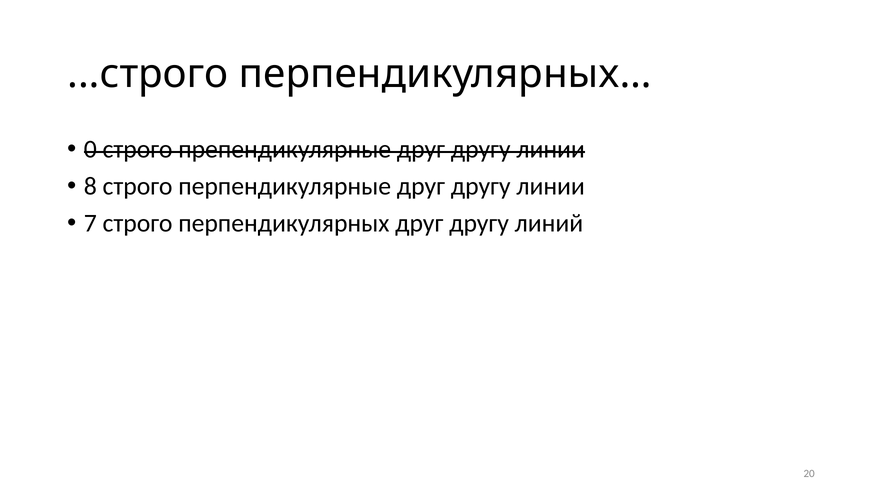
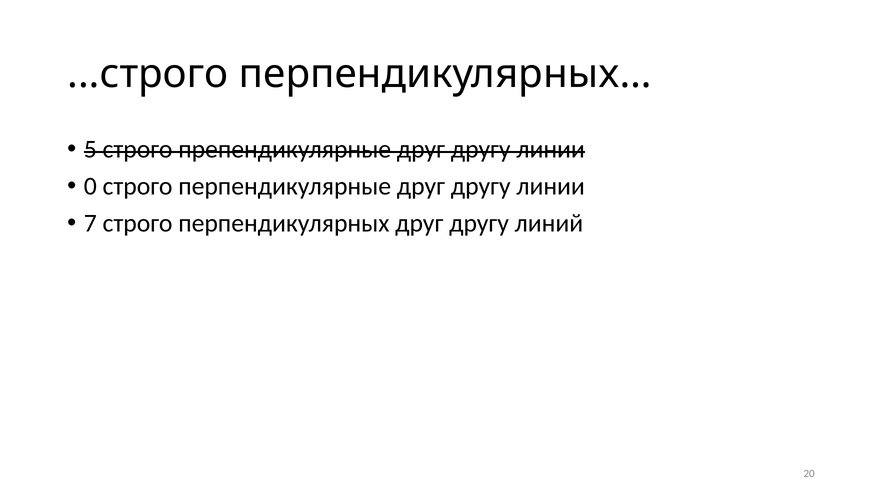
0: 0 -> 5
8: 8 -> 0
